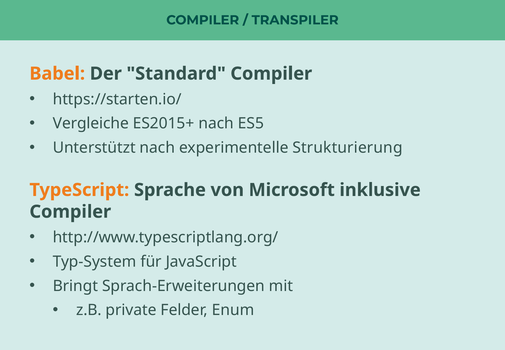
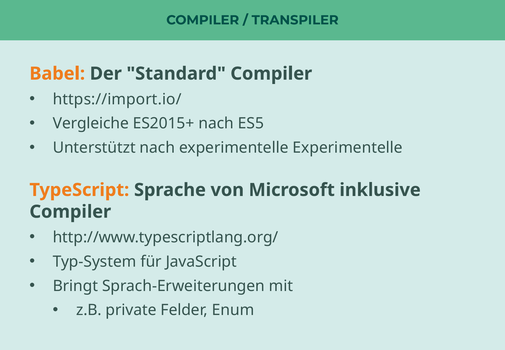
https://starten.io/: https://starten.io/ -> https://import.io/
experimentelle Strukturierung: Strukturierung -> Experimentelle
